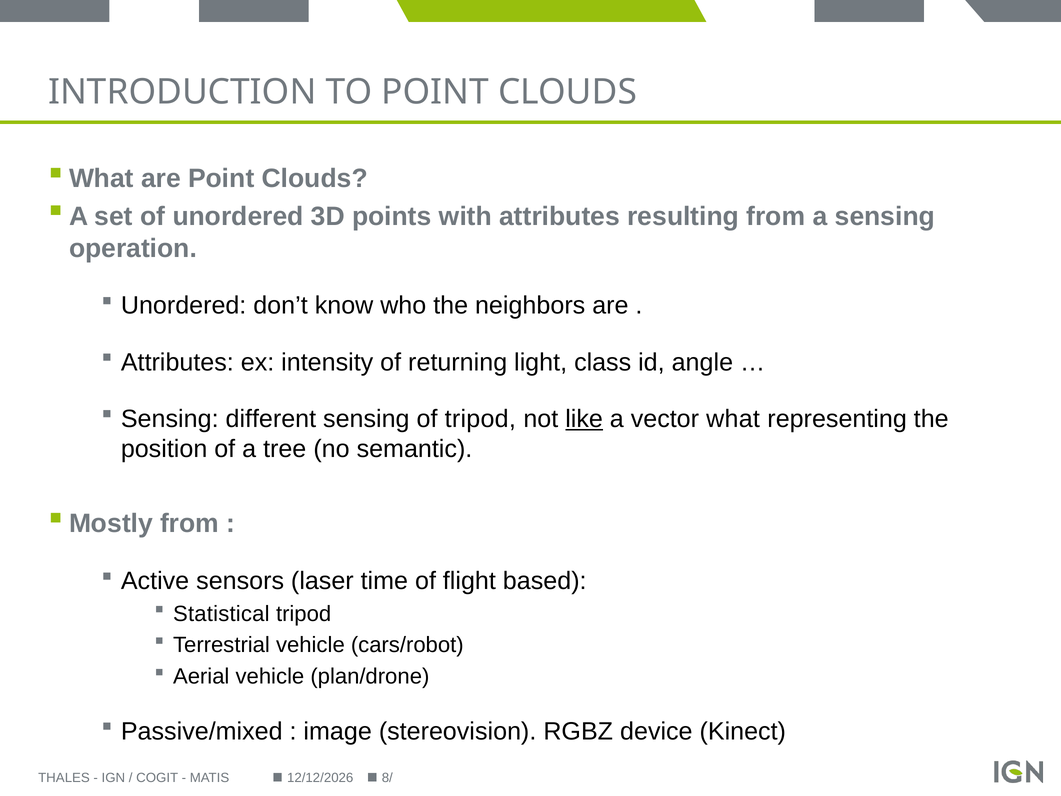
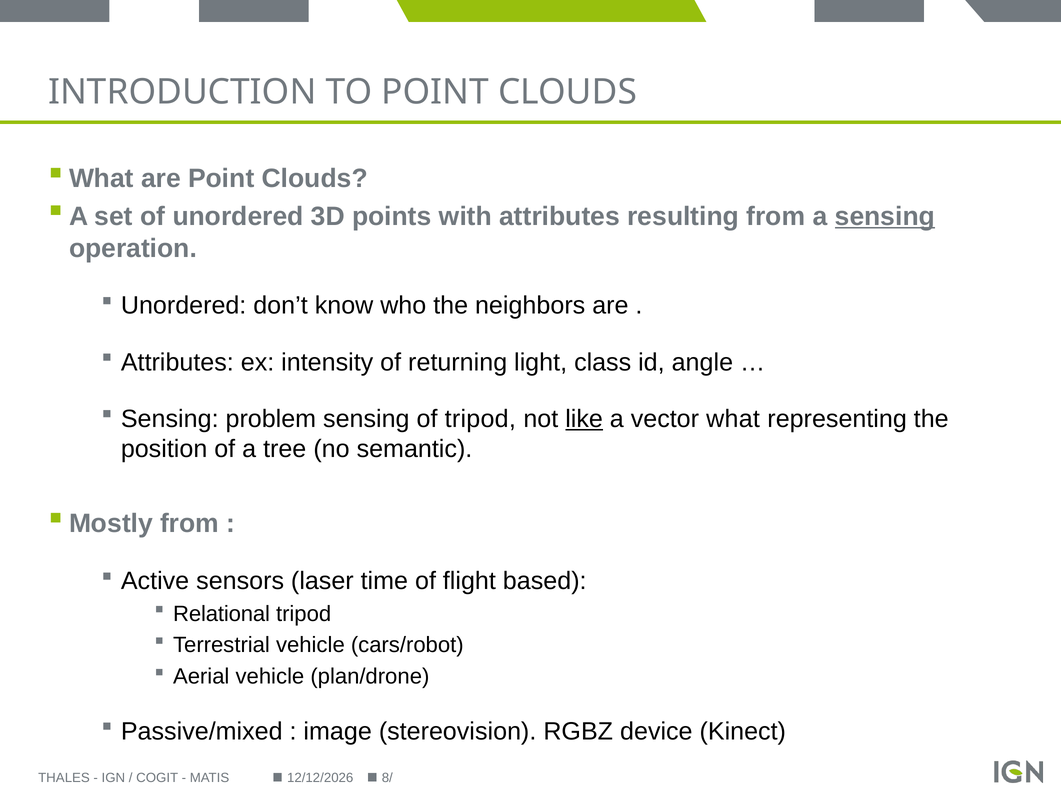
sensing at (885, 216) underline: none -> present
different: different -> problem
Statistical: Statistical -> Relational
